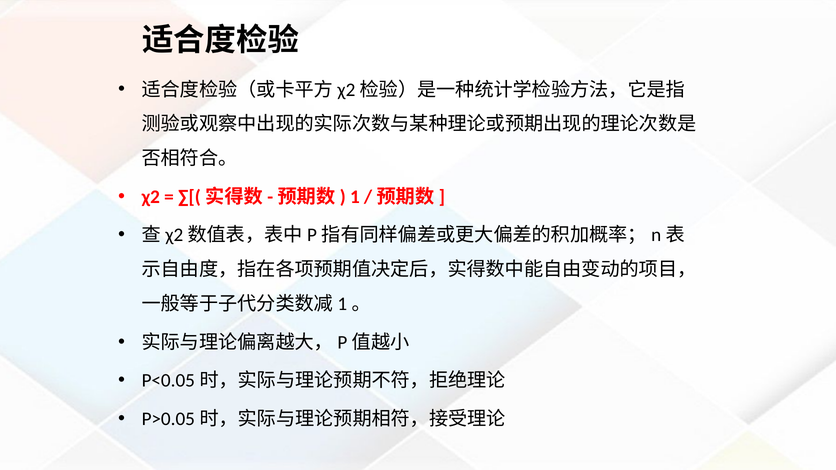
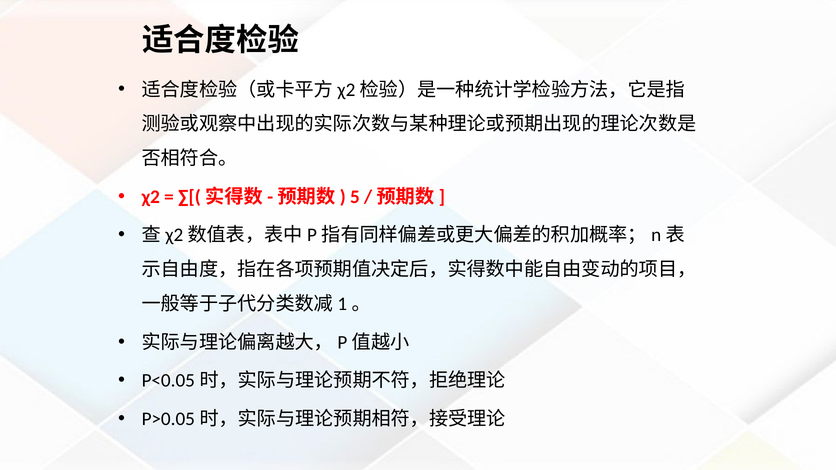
1: 1 -> 5
